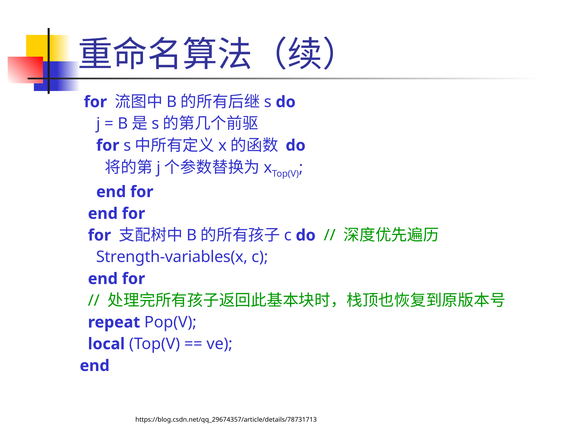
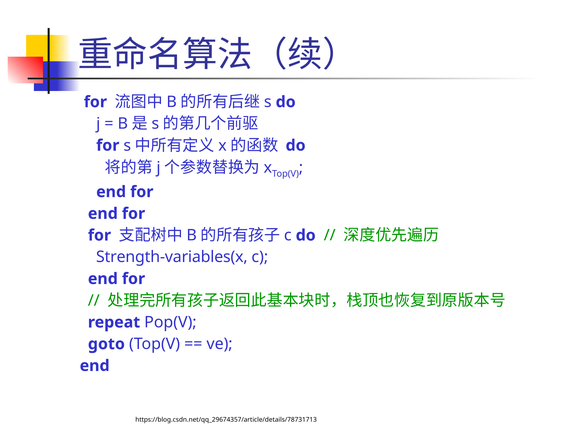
local: local -> goto
